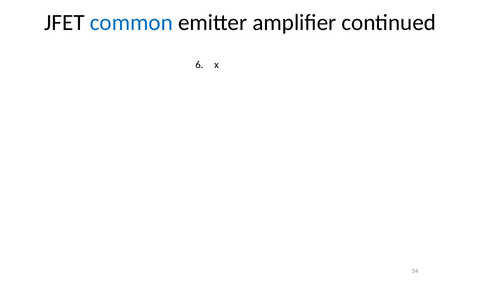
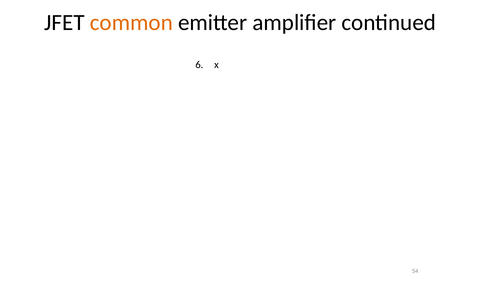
common colour: blue -> orange
